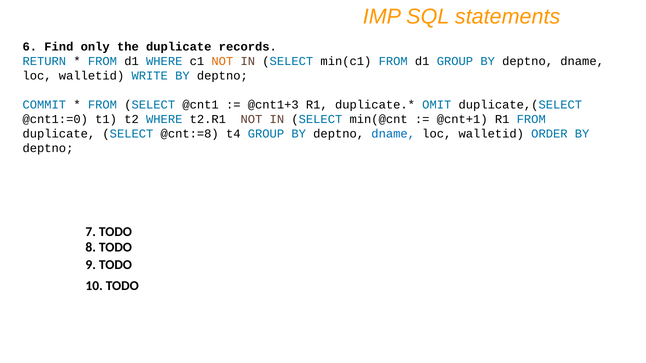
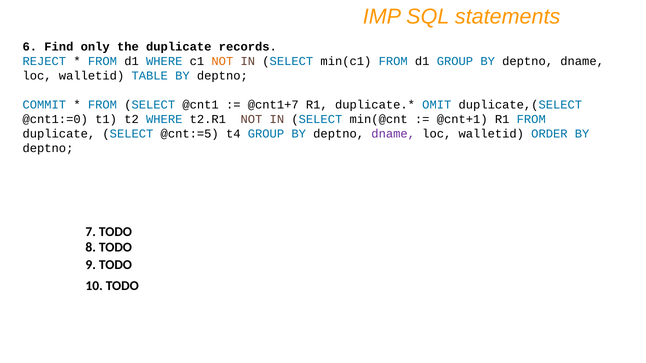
RETURN: RETURN -> REJECT
WRITE: WRITE -> TABLE
@cnt1+3: @cnt1+3 -> @cnt1+7
@cnt:=8: @cnt:=8 -> @cnt:=5
dname at (393, 134) colour: blue -> purple
